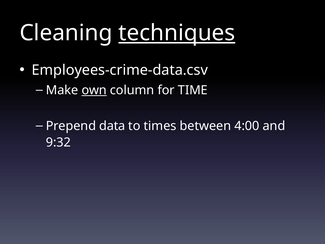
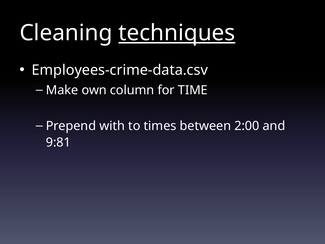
own underline: present -> none
data: data -> with
4:00: 4:00 -> 2:00
9:32: 9:32 -> 9:81
